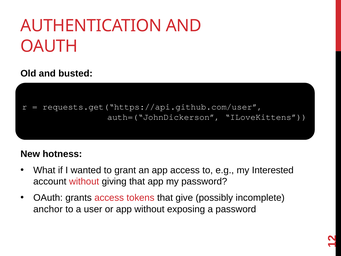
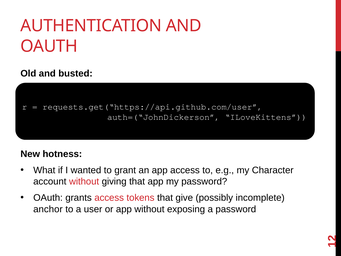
Interested: Interested -> Character
